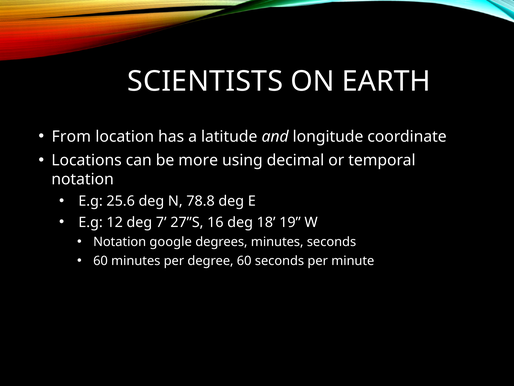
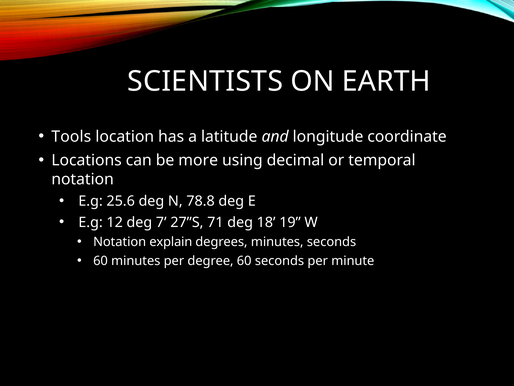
From: From -> Tools
16: 16 -> 71
google: google -> explain
